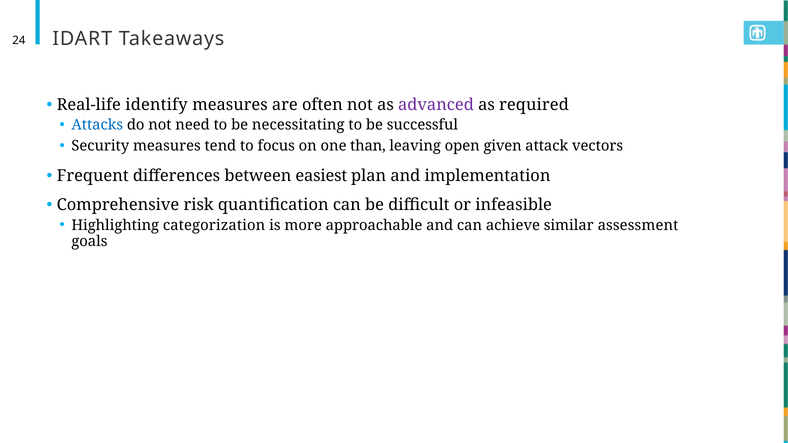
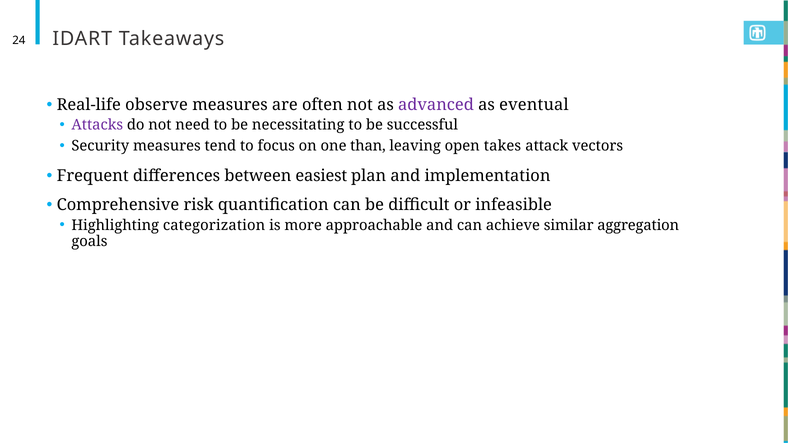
identify: identify -> observe
required: required -> eventual
Attacks colour: blue -> purple
given: given -> takes
assessment: assessment -> aggregation
